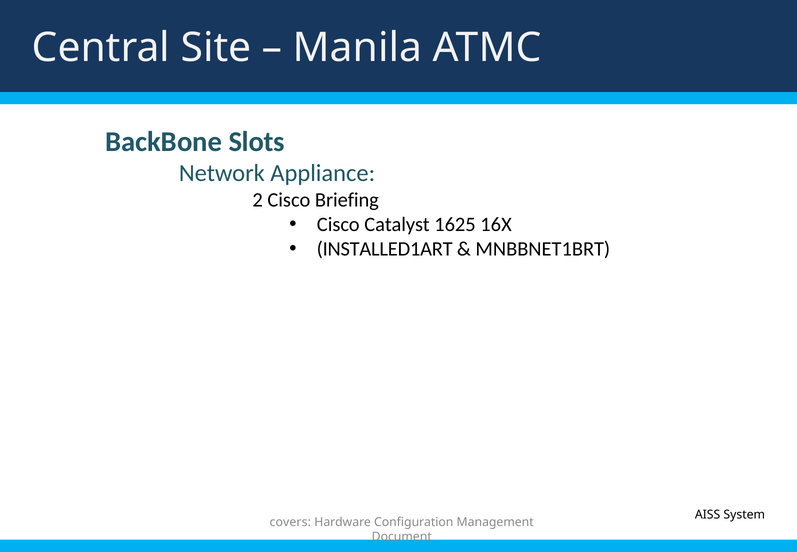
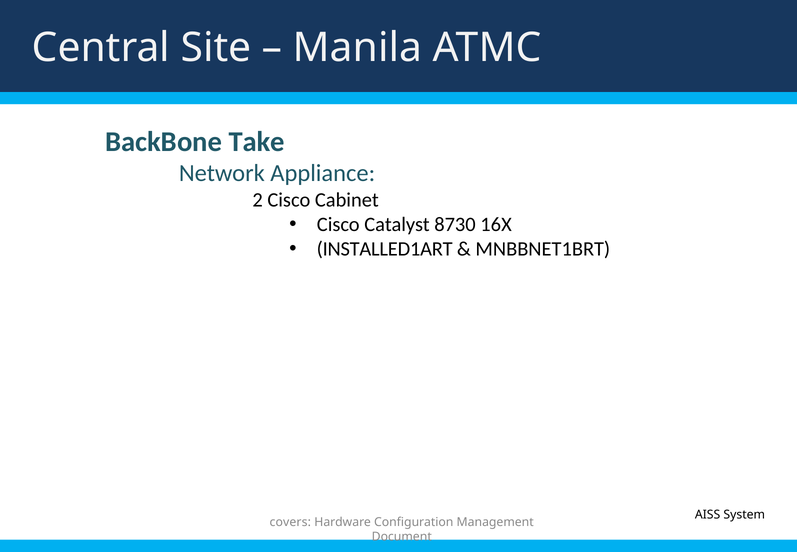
Slots: Slots -> Take
Briefing: Briefing -> Cabinet
1625: 1625 -> 8730
